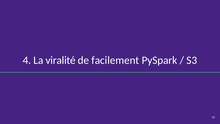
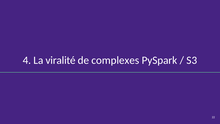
facilement: facilement -> complexes
